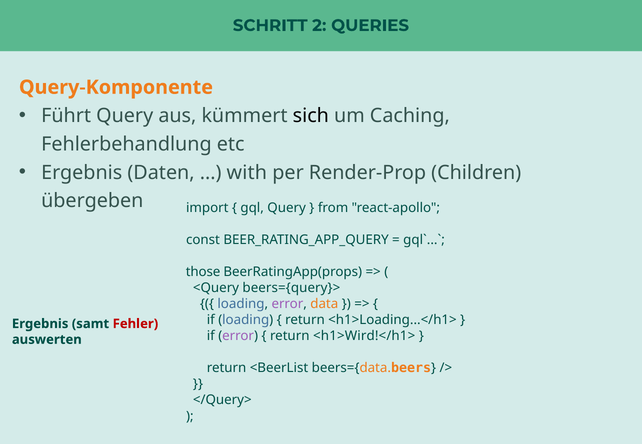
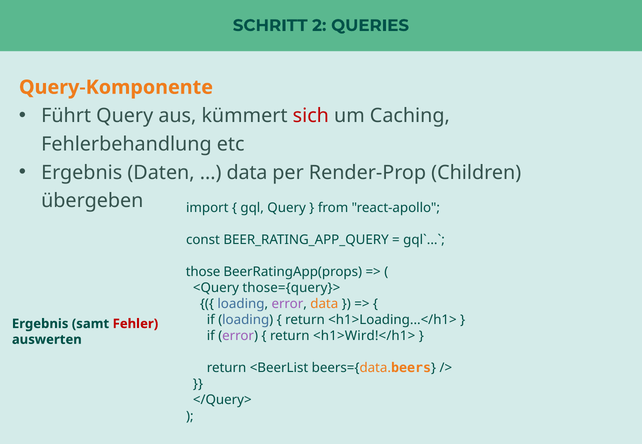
sich colour: black -> red
with at (247, 173): with -> data
beers={query}>: beers={query}> -> those={query}>
